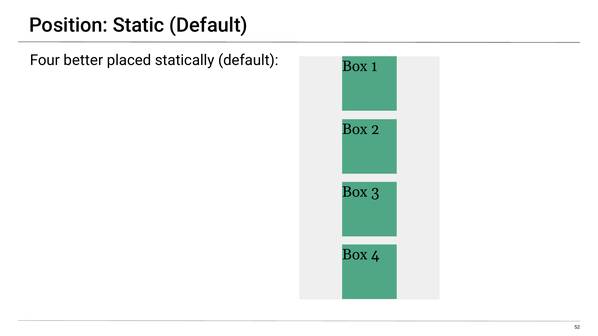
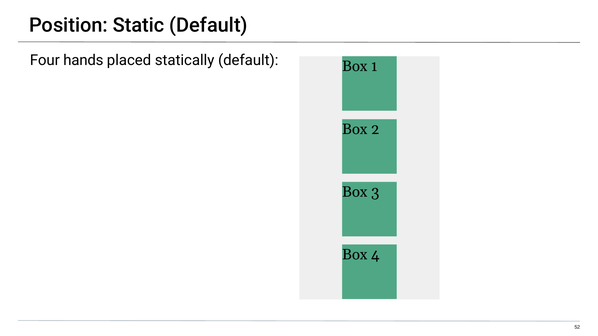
better: better -> hands
